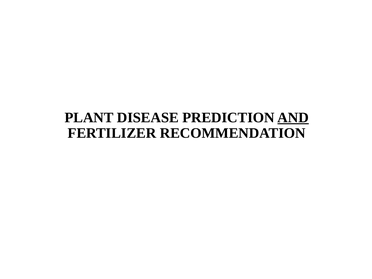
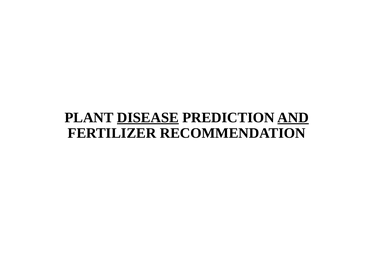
DISEASE underline: none -> present
